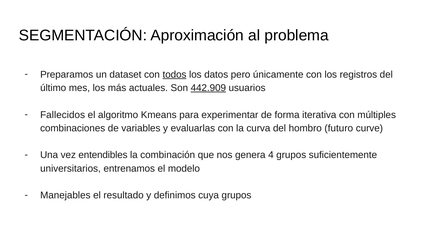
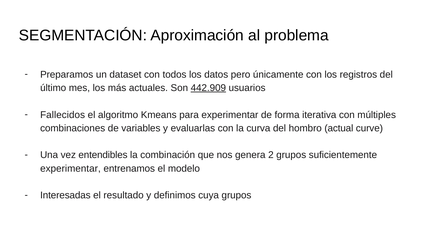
todos underline: present -> none
futuro: futuro -> actual
4: 4 -> 2
universitarios at (70, 169): universitarios -> experimentar
Manejables: Manejables -> Interesadas
